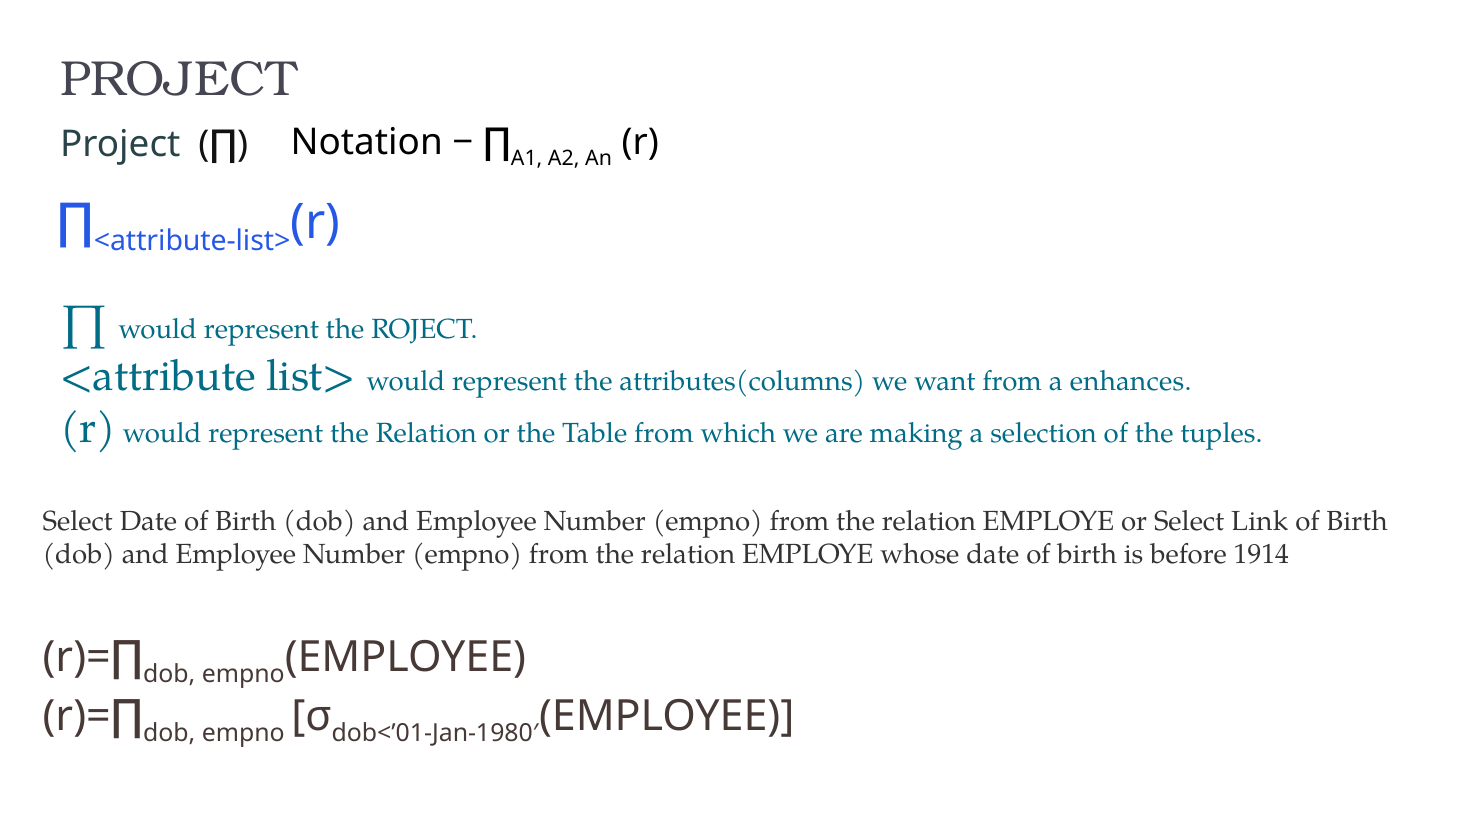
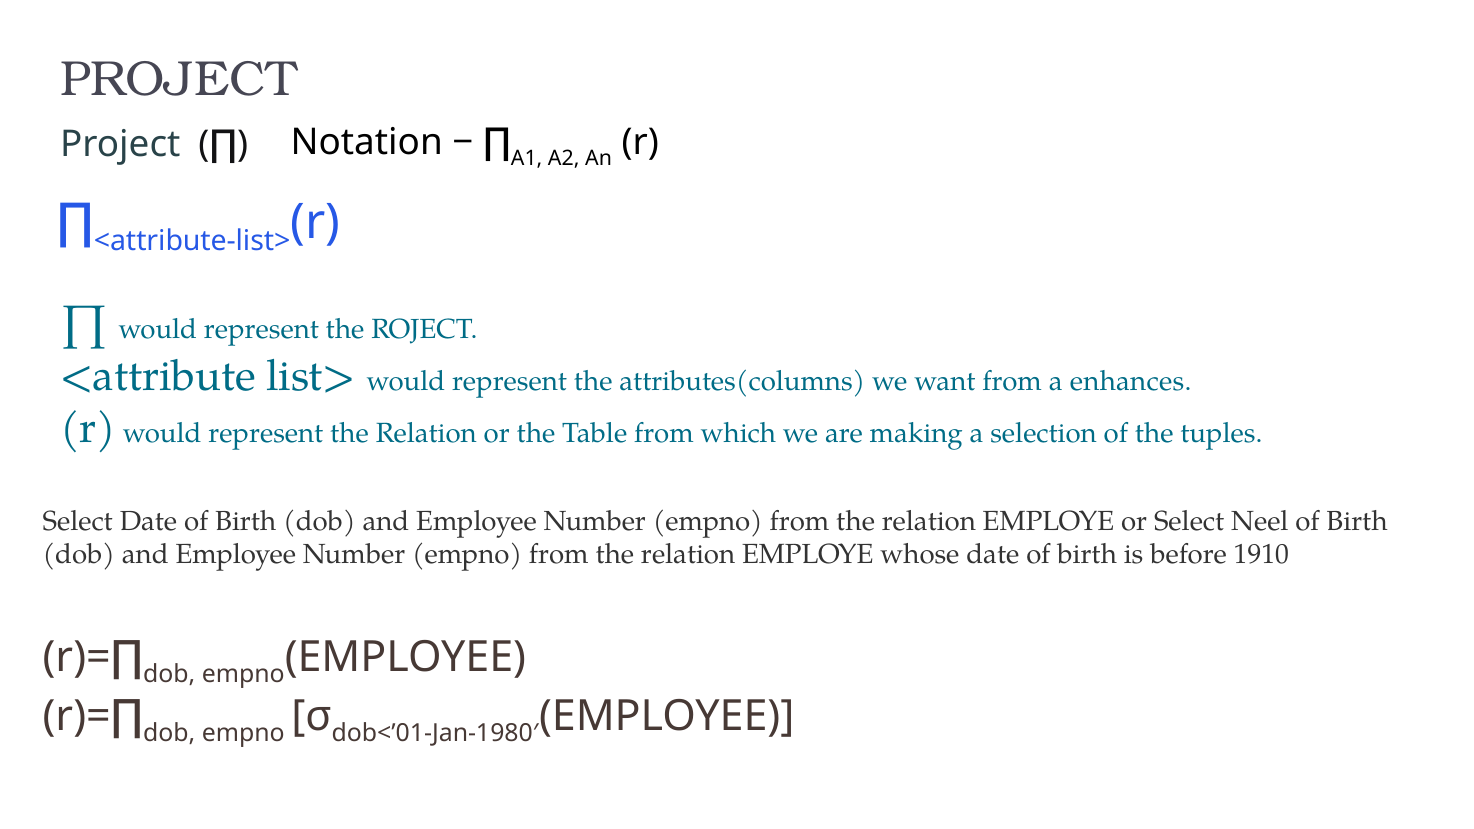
Link: Link -> Neel
1914: 1914 -> 1910
